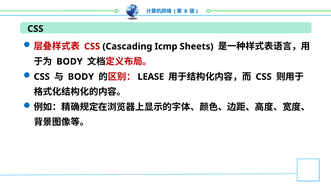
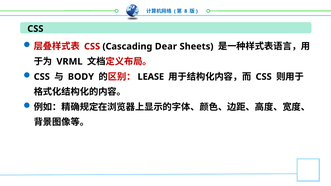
Icmp: Icmp -> Dear
BODY at (69, 62): BODY -> VRML
